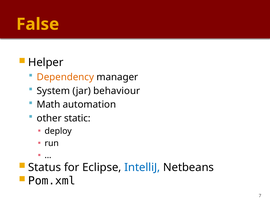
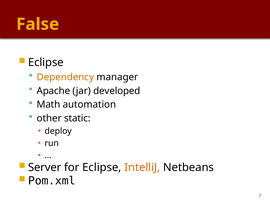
Helper at (46, 63): Helper -> Eclipse
System: System -> Apache
behaviour: behaviour -> developed
Status: Status -> Server
IntelliJ colour: blue -> orange
